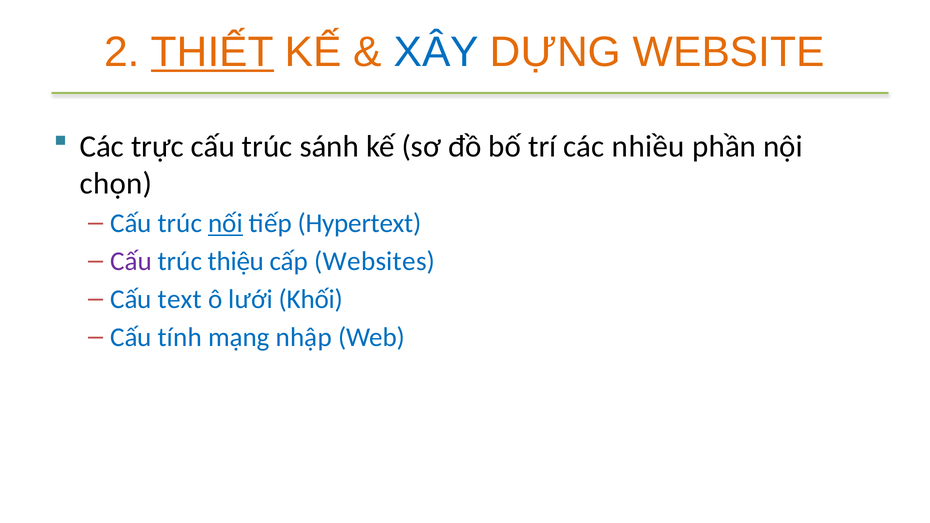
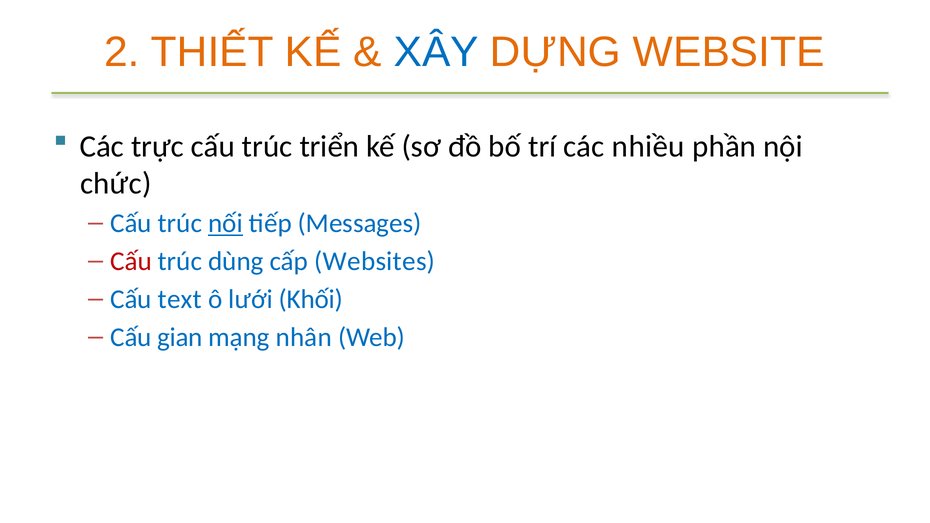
THIẾT underline: present -> none
sánh: sánh -> triển
chọn: chọn -> chức
Hypertext: Hypertext -> Messages
Cấu at (131, 262) colour: purple -> red
thiệu: thiệu -> dùng
tính: tính -> gian
nhập: nhập -> nhân
